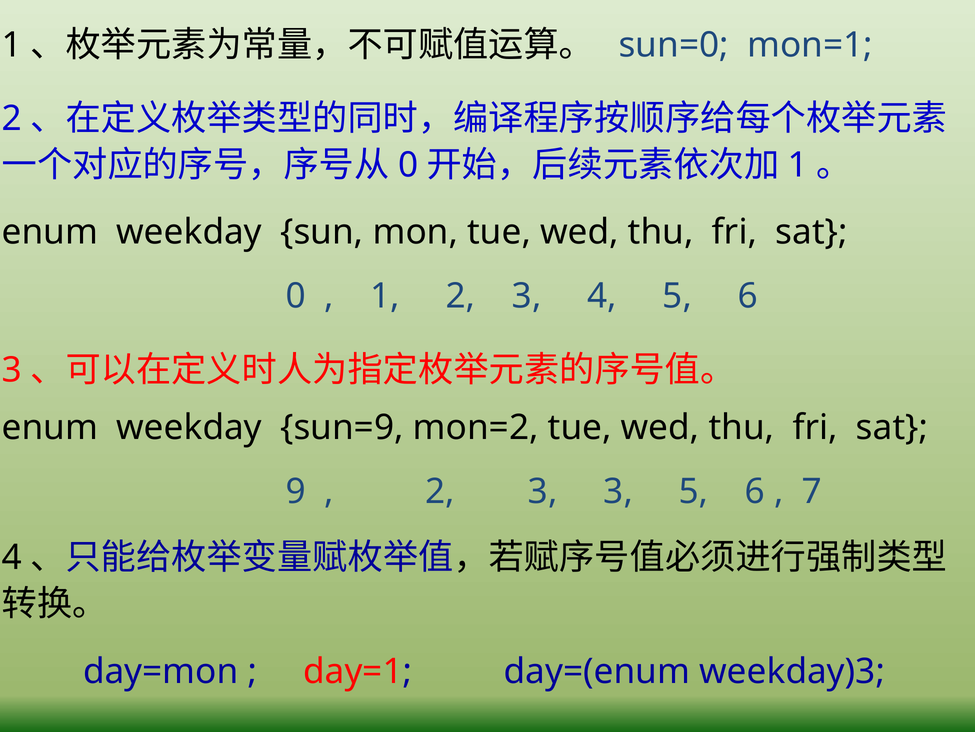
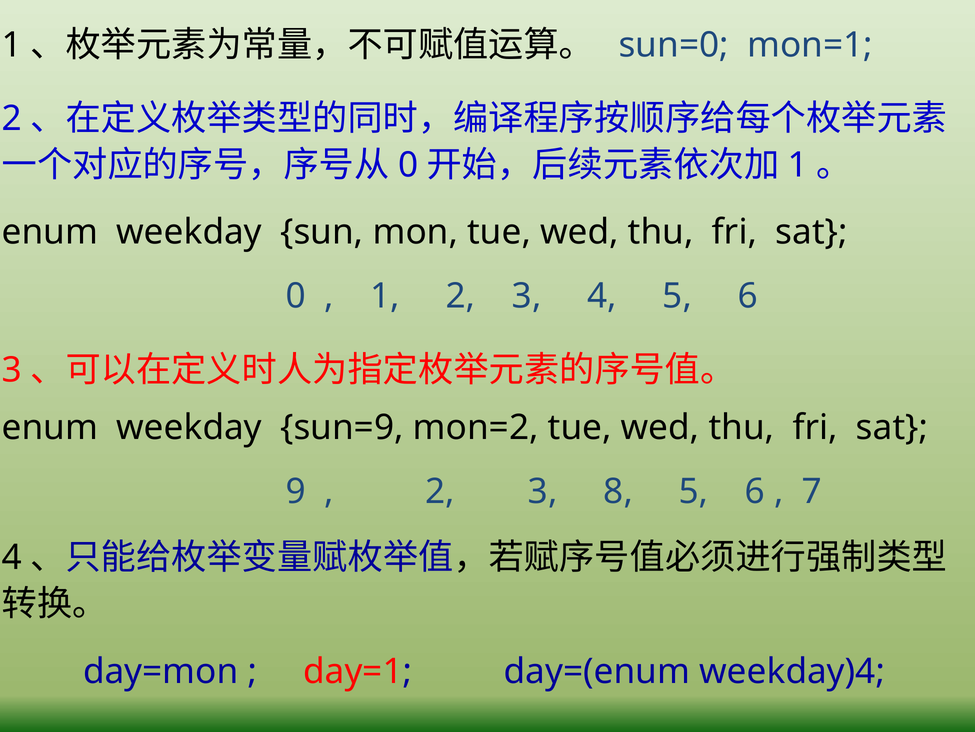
3 3: 3 -> 8
weekday)3: weekday)3 -> weekday)4
